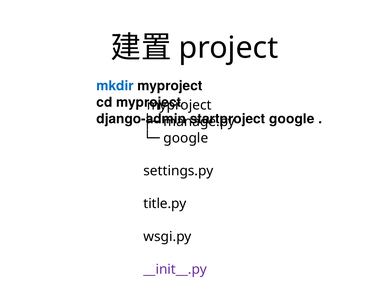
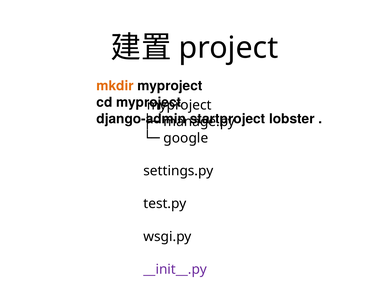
mkdir colour: blue -> orange
google at (292, 119): google -> lobster
title.py: title.py -> test.py
